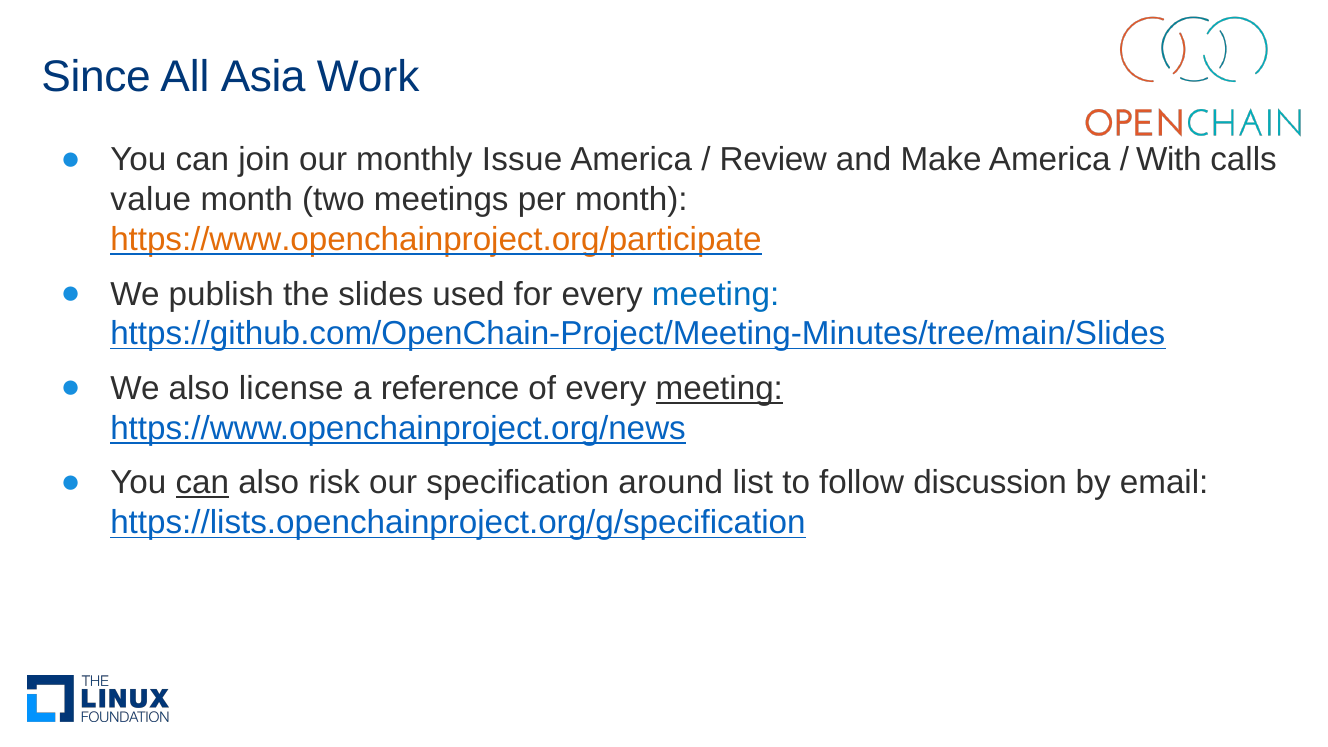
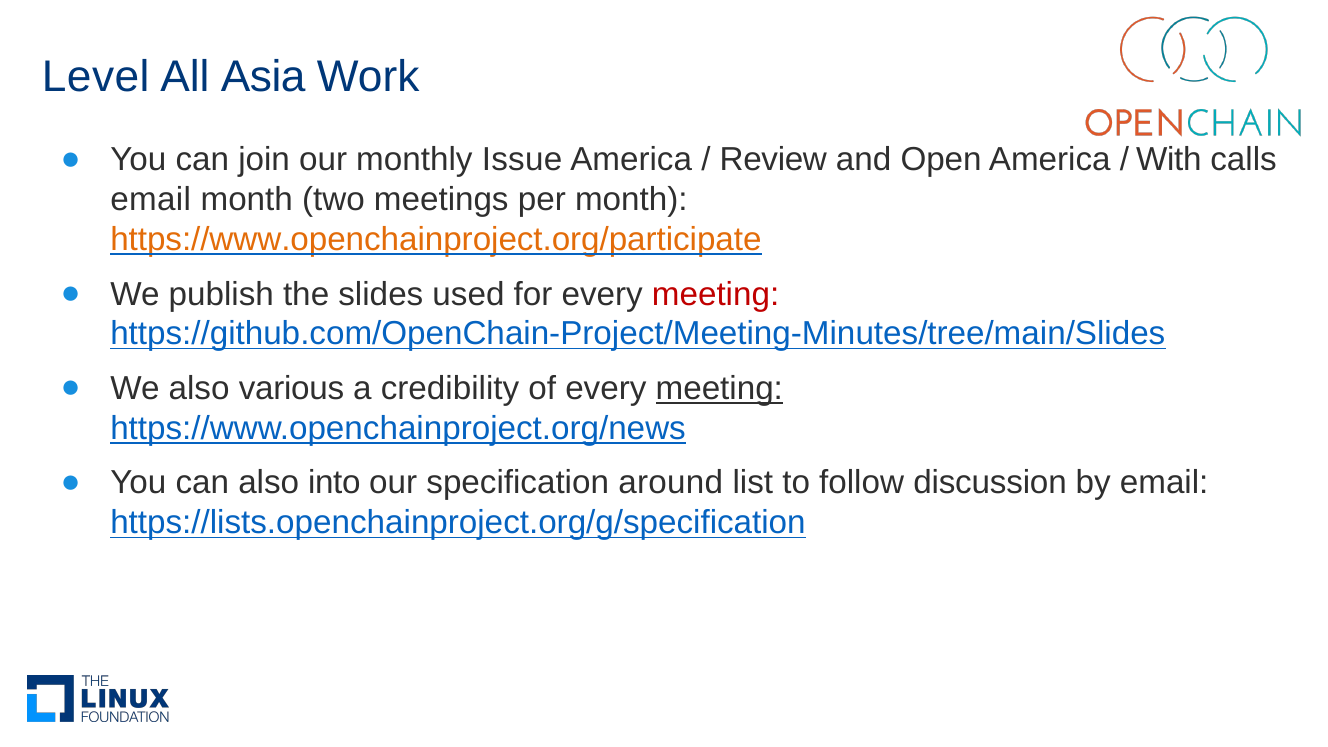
Since: Since -> Level
Make: Make -> Open
value at (151, 200): value -> email
meeting at (716, 294) colour: blue -> red
license: license -> various
reference: reference -> credibility
can at (202, 483) underline: present -> none
risk: risk -> into
